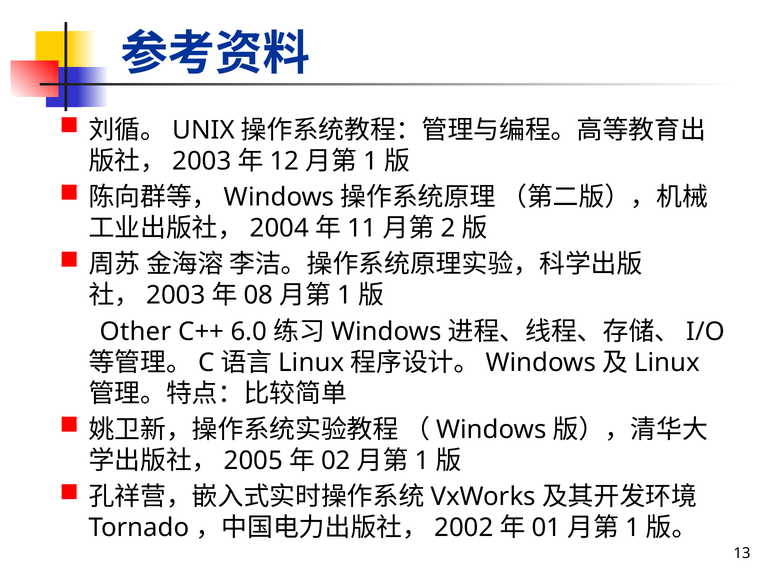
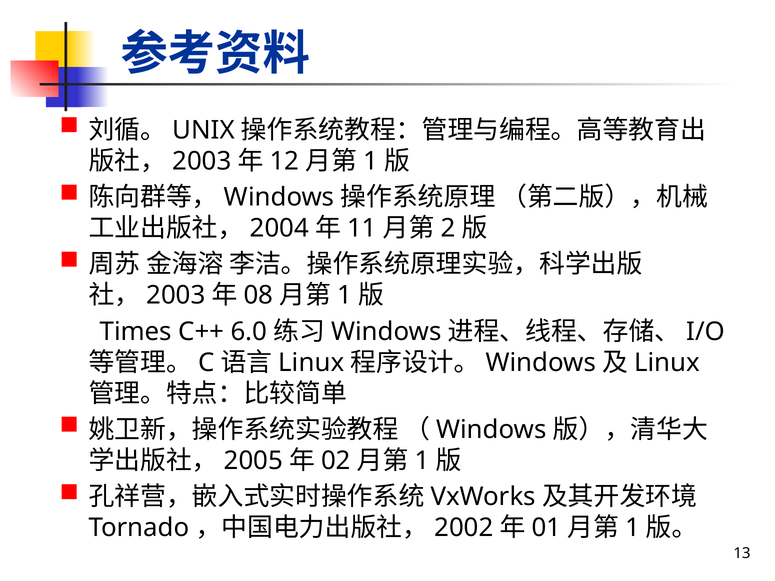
Other: Other -> Times
